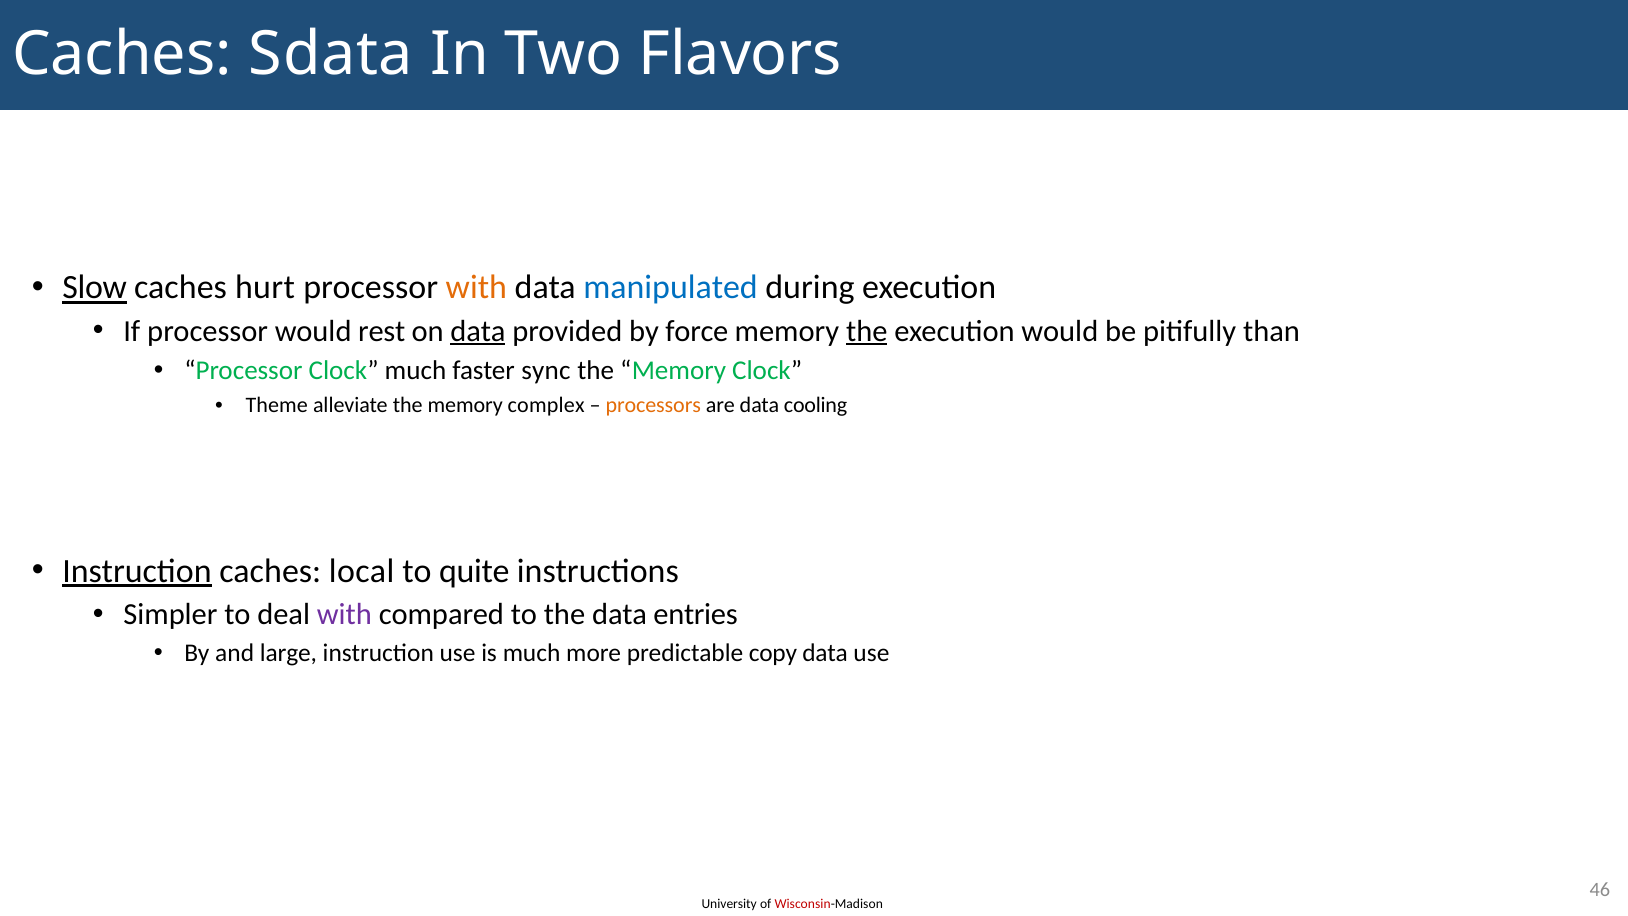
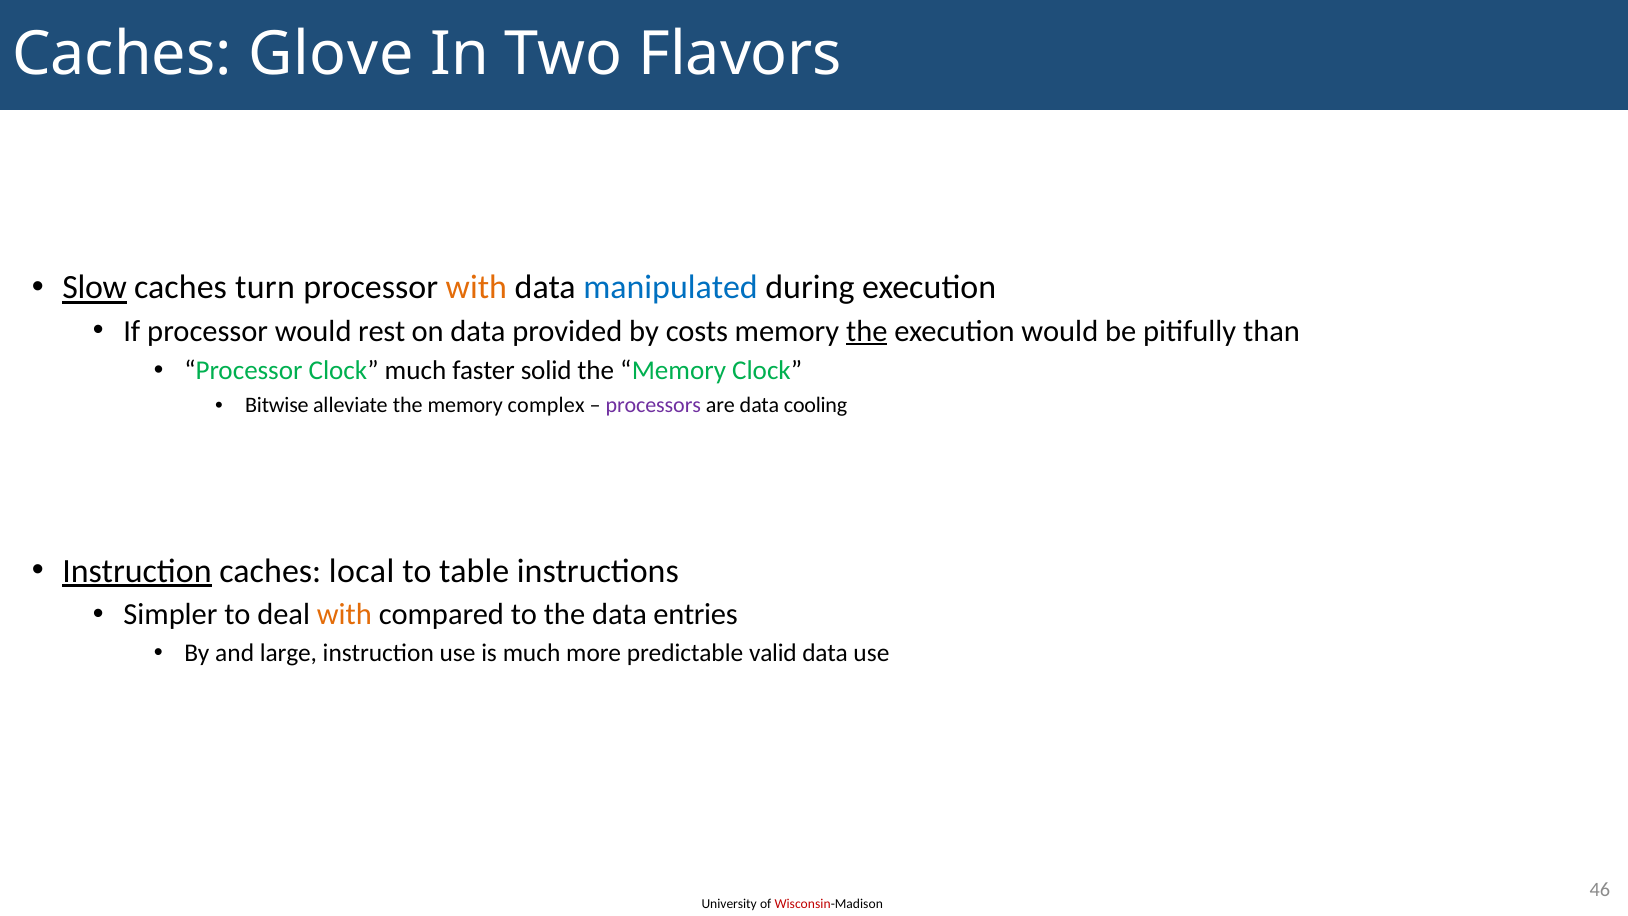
Sdata: Sdata -> Glove
hurt: hurt -> turn
data at (478, 331) underline: present -> none
force: force -> costs
sync: sync -> solid
Theme: Theme -> Bitwise
processors colour: orange -> purple
quite: quite -> table
with at (344, 614) colour: purple -> orange
copy: copy -> valid
